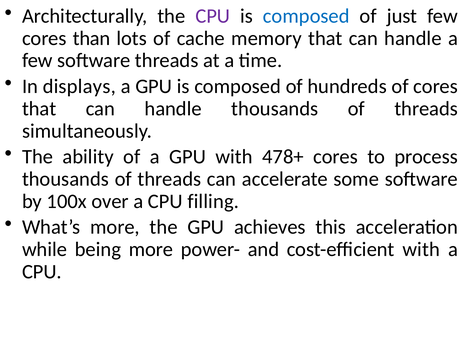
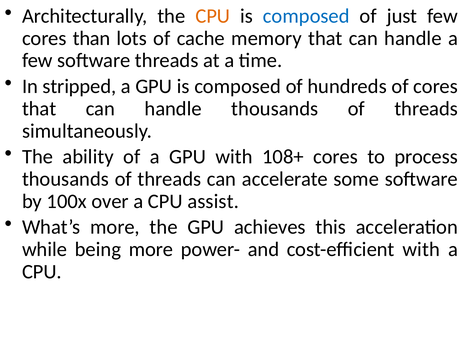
CPU at (213, 16) colour: purple -> orange
displays: displays -> stripped
478+: 478+ -> 108+
filling: filling -> assist
